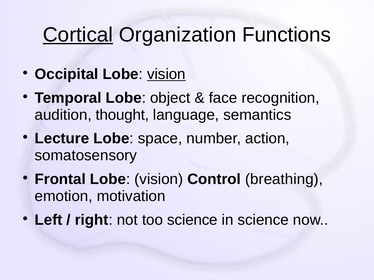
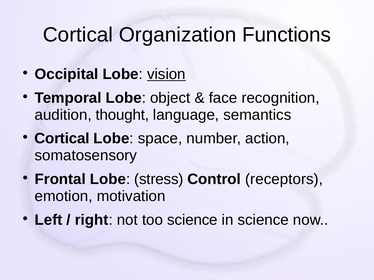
Cortical at (78, 35) underline: present -> none
Lecture at (62, 139): Lecture -> Cortical
Frontal Lobe vision: vision -> stress
breathing: breathing -> receptors
